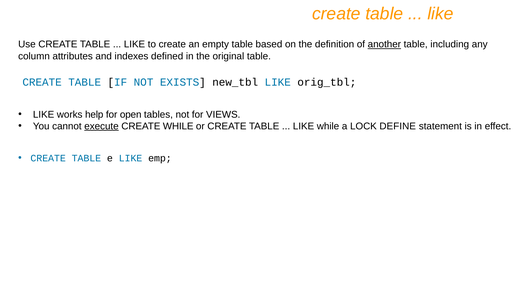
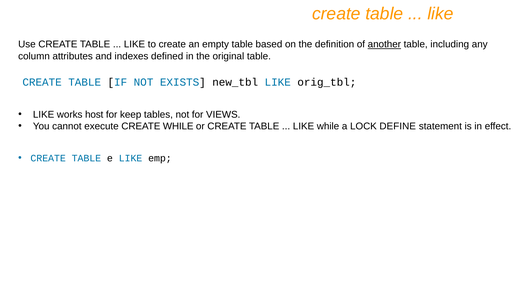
help: help -> host
open: open -> keep
execute underline: present -> none
